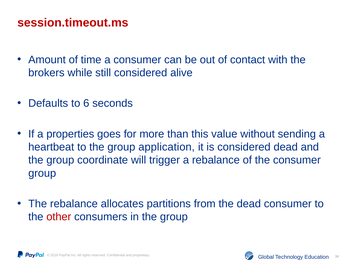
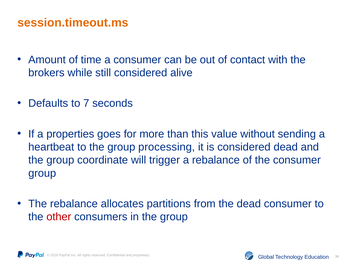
session.timeout.ms colour: red -> orange
6: 6 -> 7
application: application -> processing
